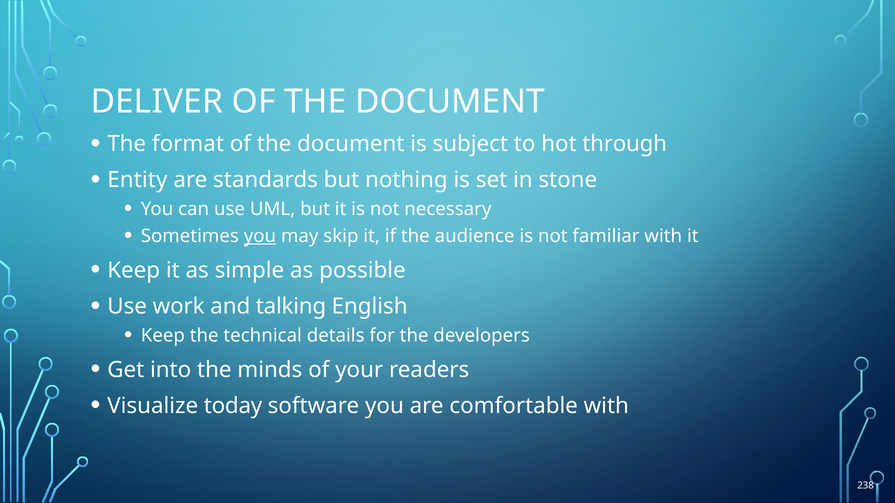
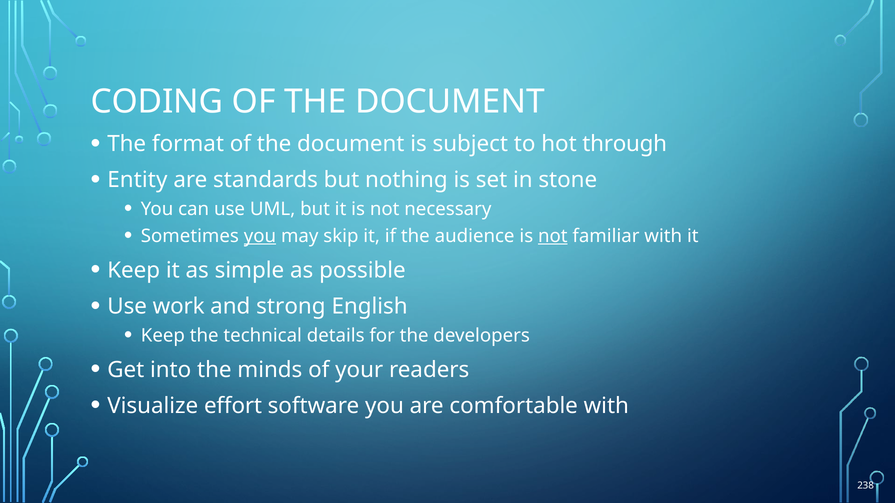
DELIVER: DELIVER -> CODING
not at (553, 236) underline: none -> present
talking: talking -> strong
today: today -> effort
